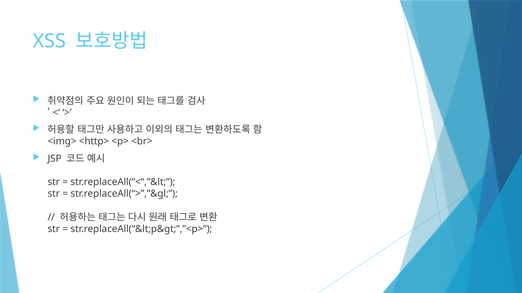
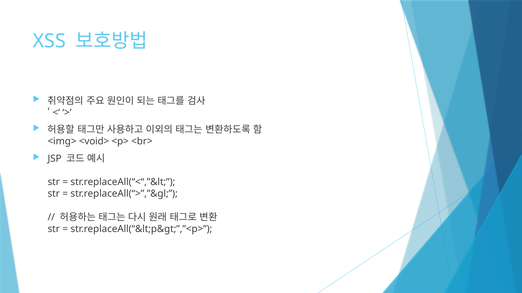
<http>: <http> -> <void>
